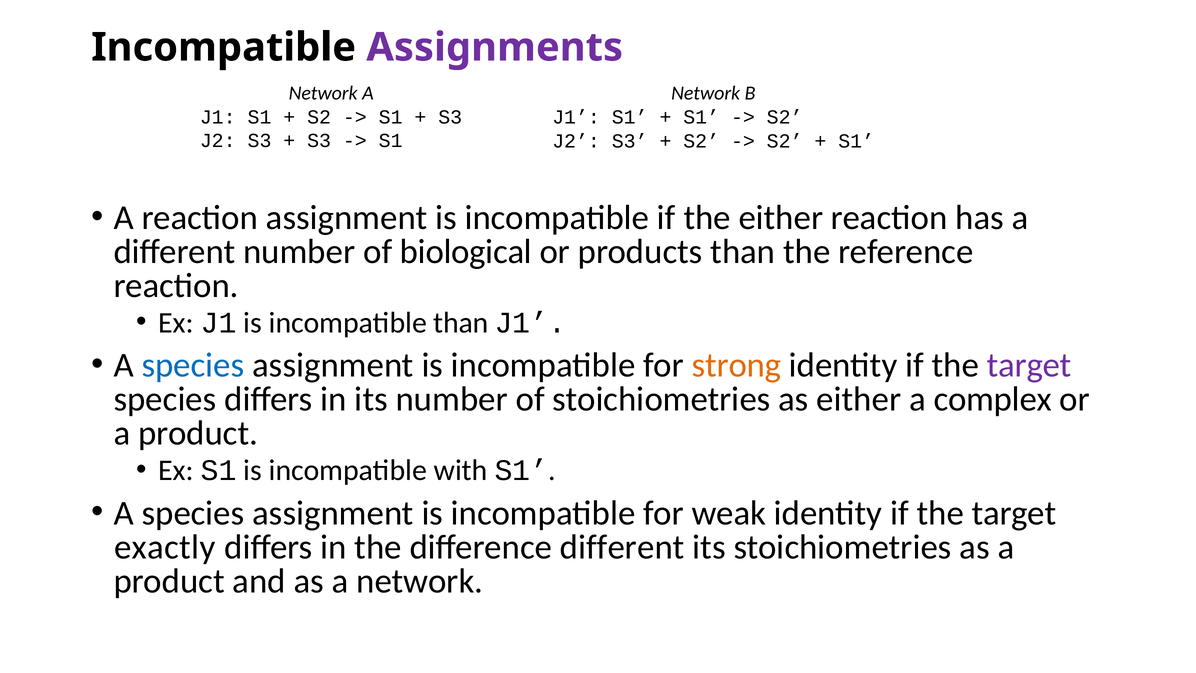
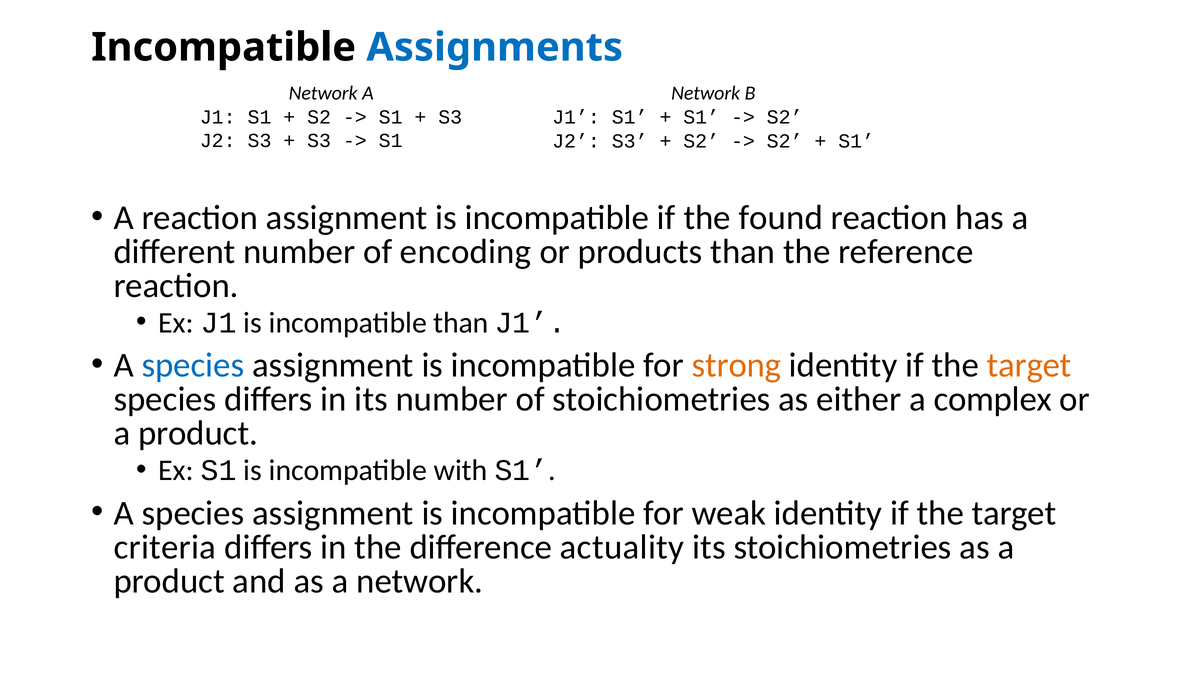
Assignments colour: purple -> blue
the either: either -> found
biological: biological -> encoding
target at (1029, 365) colour: purple -> orange
exactly: exactly -> criteria
difference different: different -> actuality
